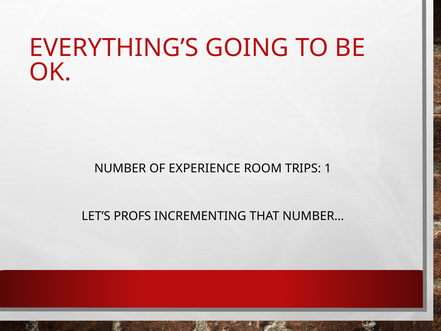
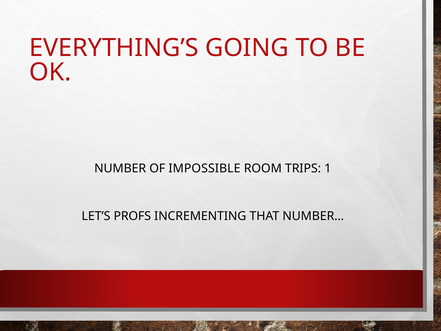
EXPERIENCE: EXPERIENCE -> IMPOSSIBLE
